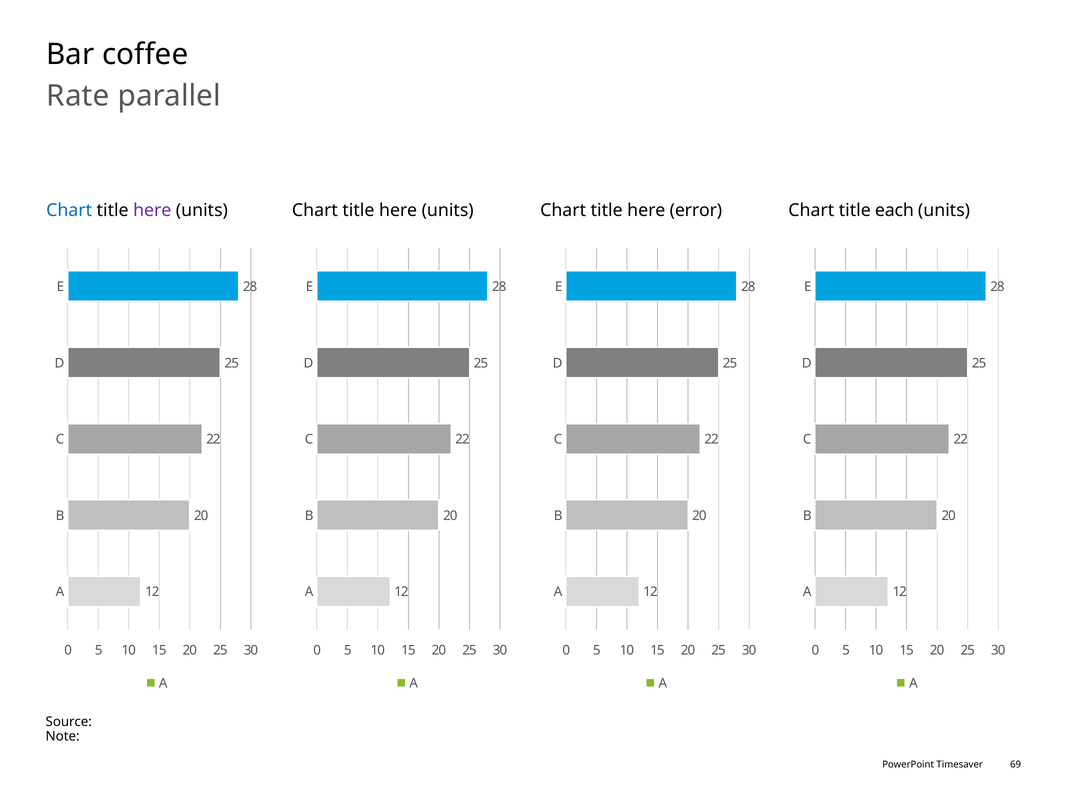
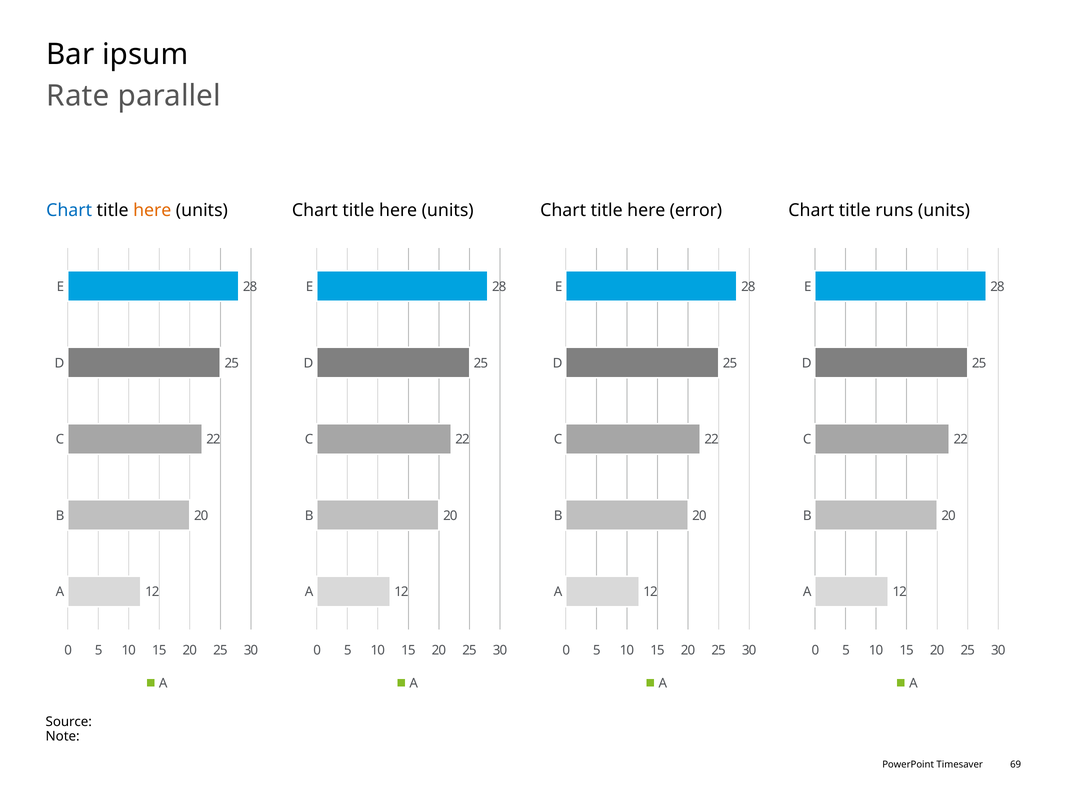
coffee: coffee -> ipsum
here at (152, 210) colour: purple -> orange
each: each -> runs
